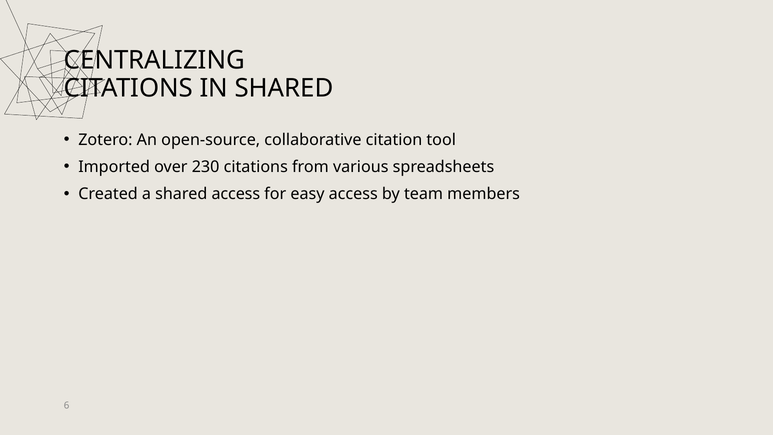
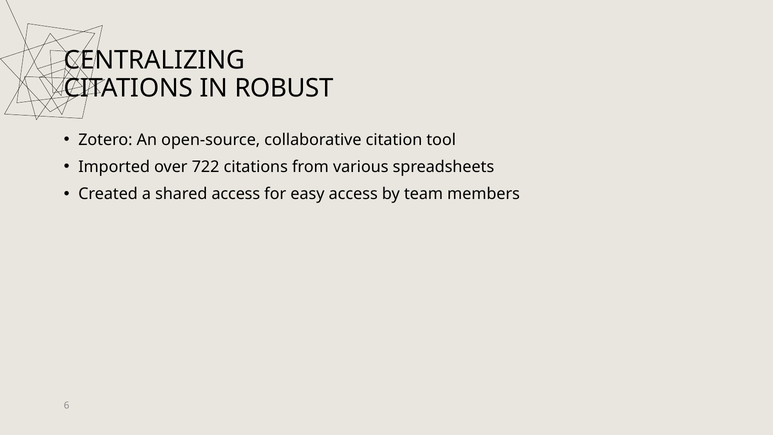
IN SHARED: SHARED -> ROBUST
230: 230 -> 722
